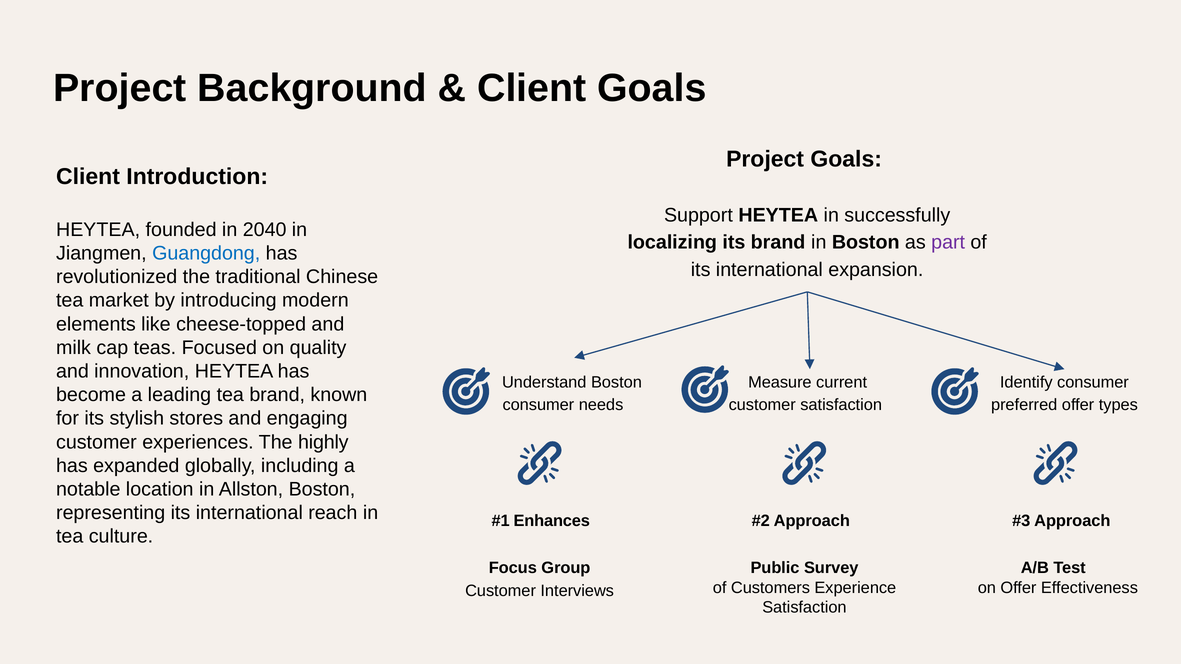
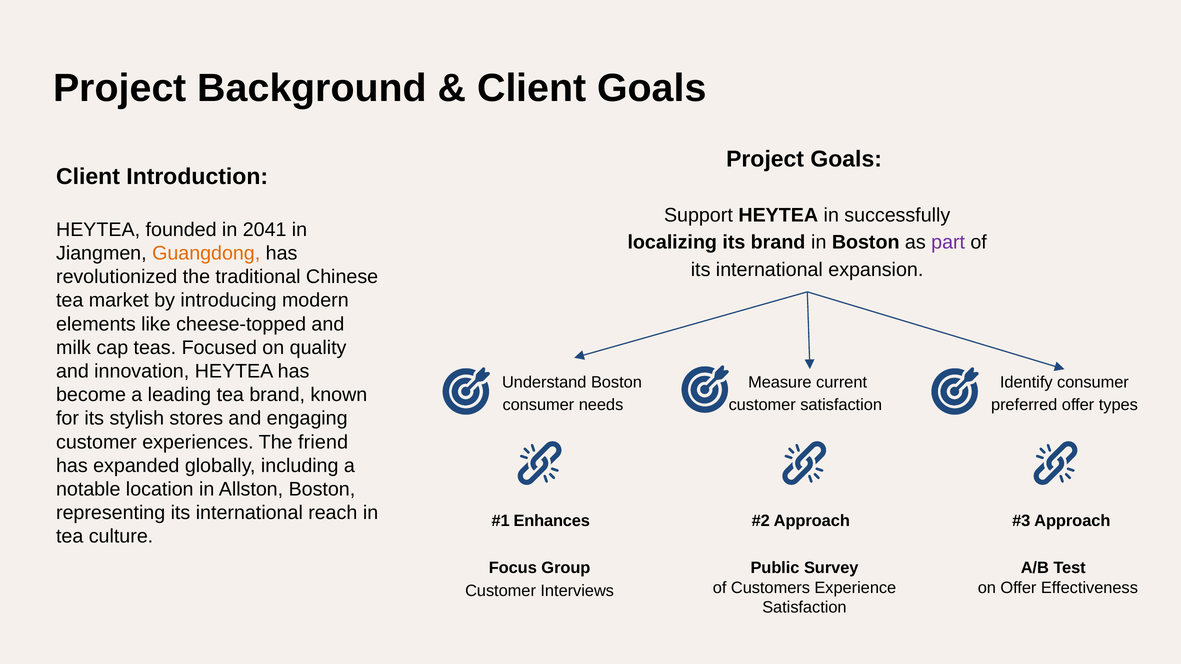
2040: 2040 -> 2041
Guangdong colour: blue -> orange
highly: highly -> friend
